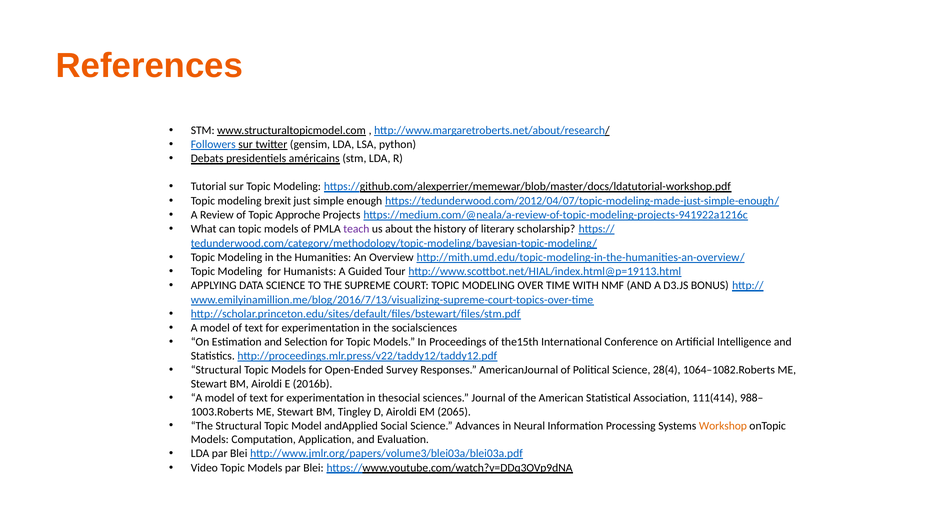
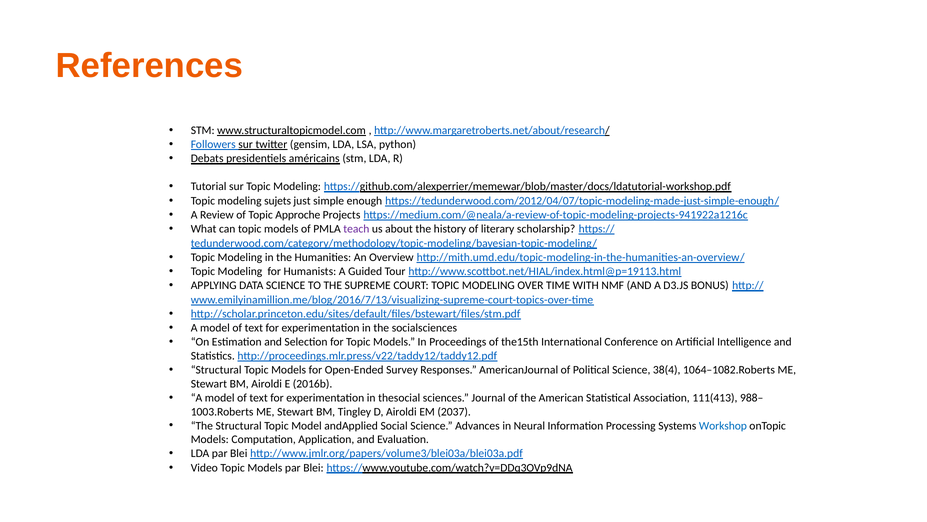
brexit: brexit -> sujets
28(4: 28(4 -> 38(4
111(414: 111(414 -> 111(413
2065: 2065 -> 2037
Workshop colour: orange -> blue
